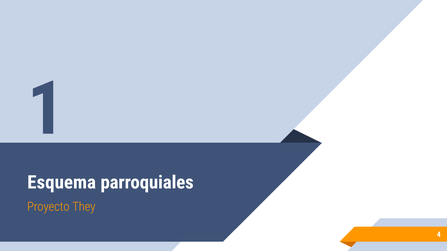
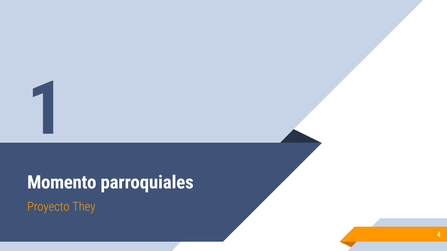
Esquema: Esquema -> Momento
